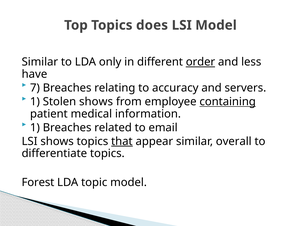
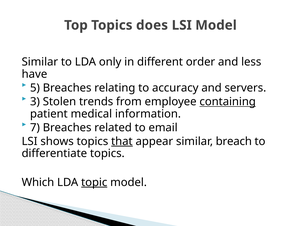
order underline: present -> none
7: 7 -> 5
1 at (35, 102): 1 -> 3
Stolen shows: shows -> trends
1 at (35, 127): 1 -> 7
overall: overall -> breach
Forest: Forest -> Which
topic underline: none -> present
